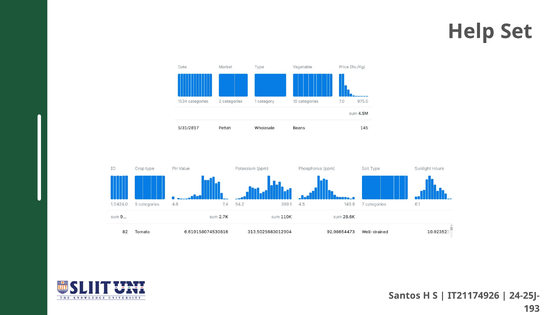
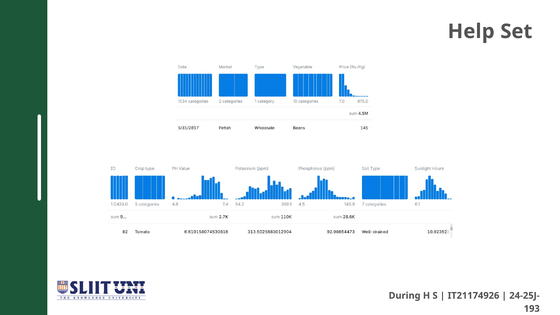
Santos: Santos -> During
